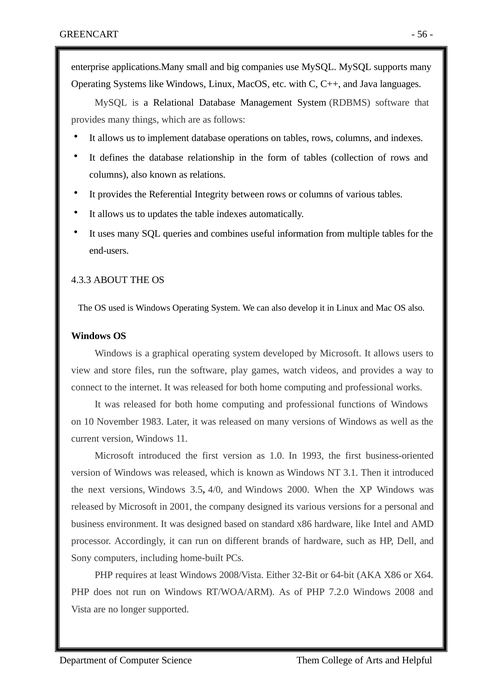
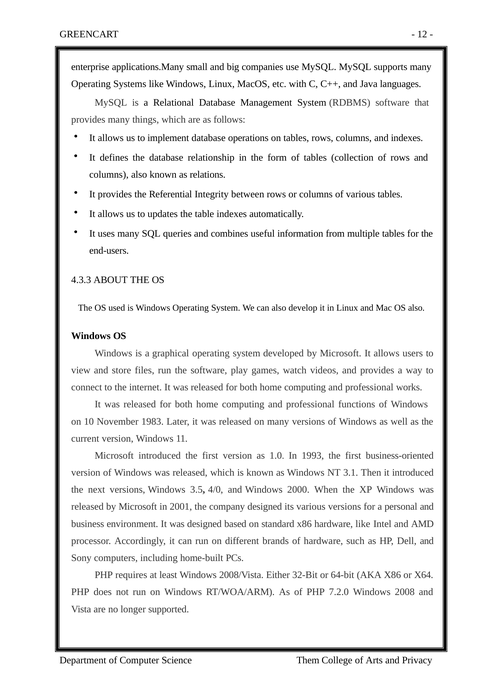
56: 56 -> 12
Helpful: Helpful -> Privacy
